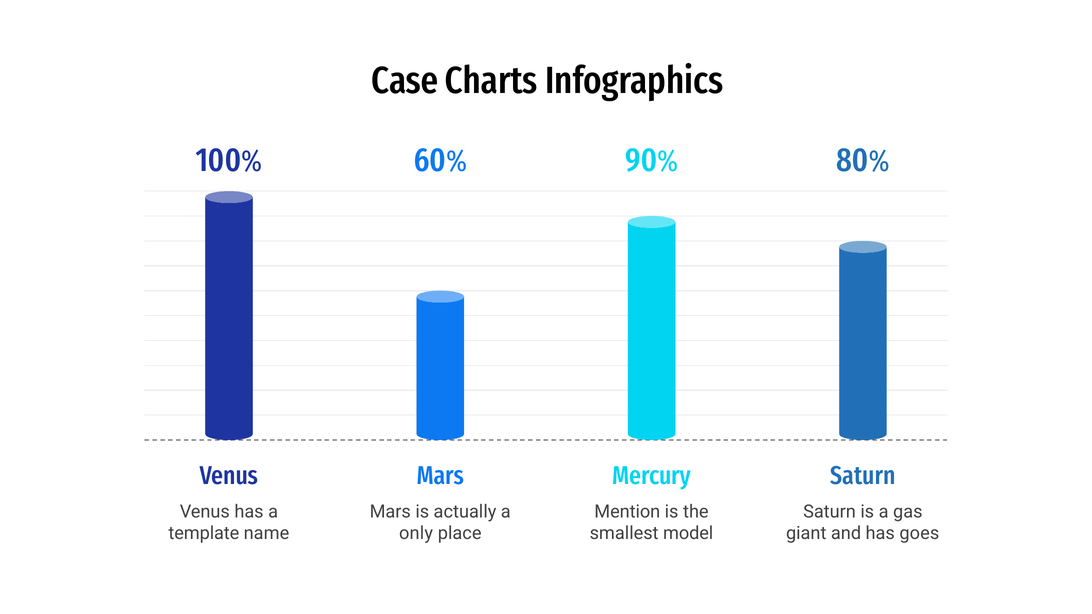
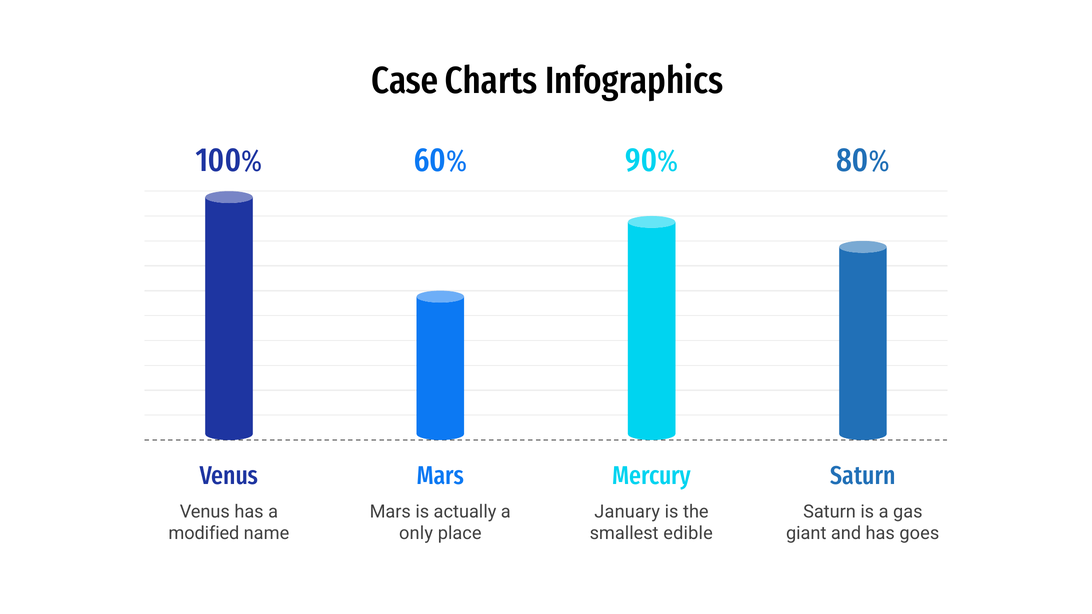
Mention: Mention -> January
template: template -> modified
model: model -> edible
